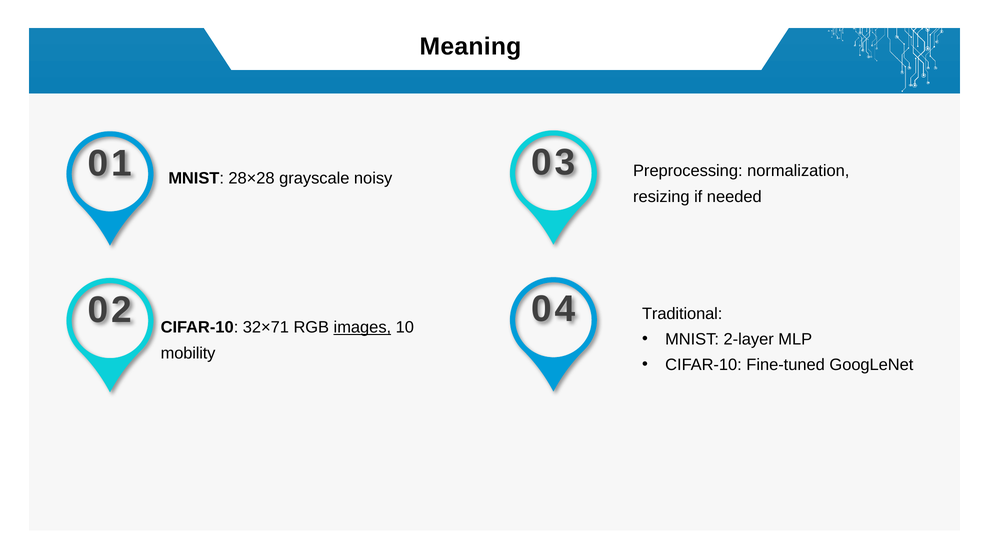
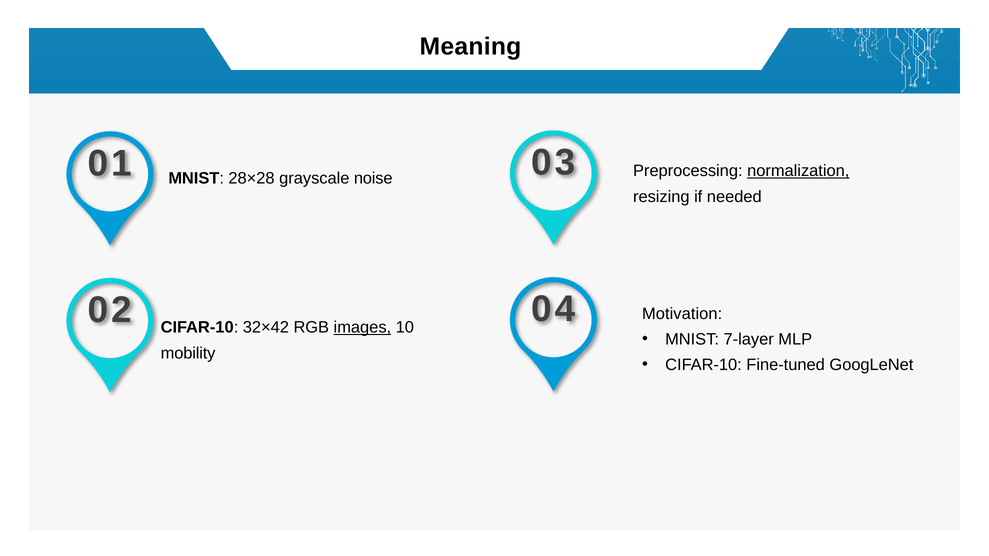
noisy: noisy -> noise
normalization underline: none -> present
32×71: 32×71 -> 32×42
Traditional: Traditional -> Motivation
2-layer: 2-layer -> 7-layer
